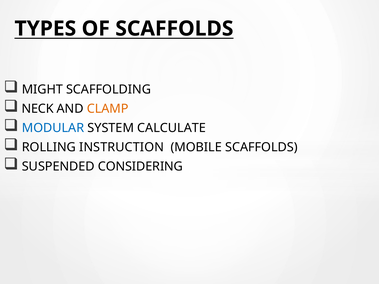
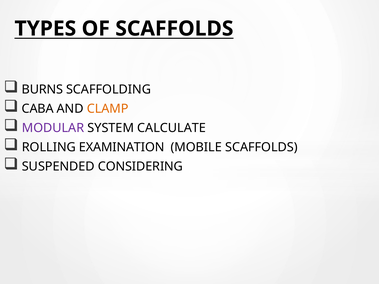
MIGHT: MIGHT -> BURNS
NECK: NECK -> CABA
MODULAR colour: blue -> purple
INSTRUCTION: INSTRUCTION -> EXAMINATION
